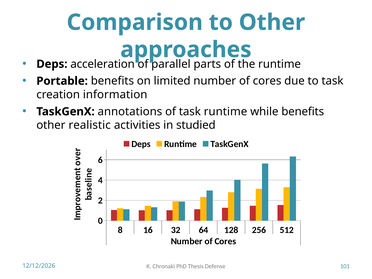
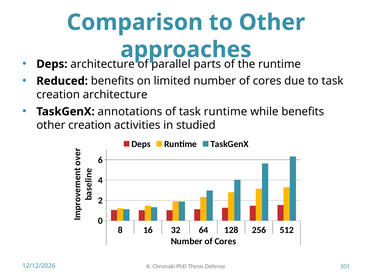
Deps acceleration: acceleration -> architecture
Portable: Portable -> Reduced
creation information: information -> architecture
other realistic: realistic -> creation
